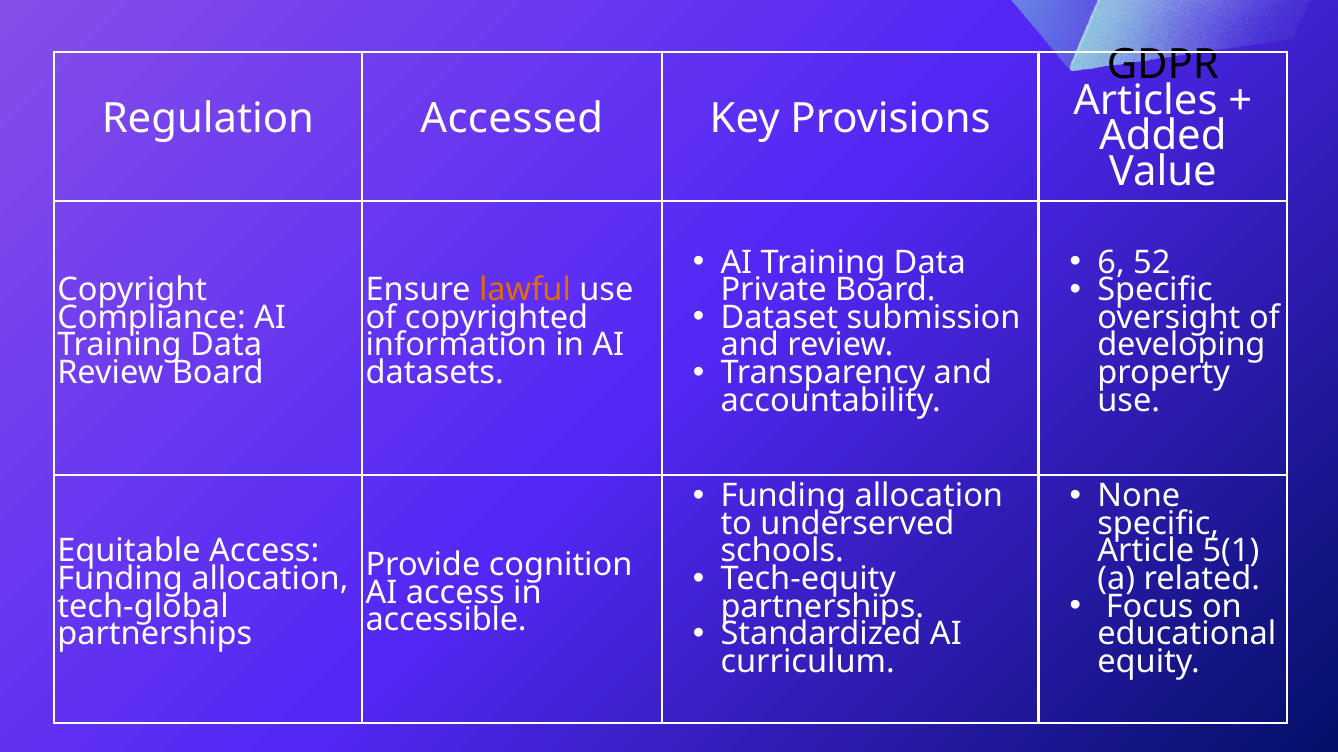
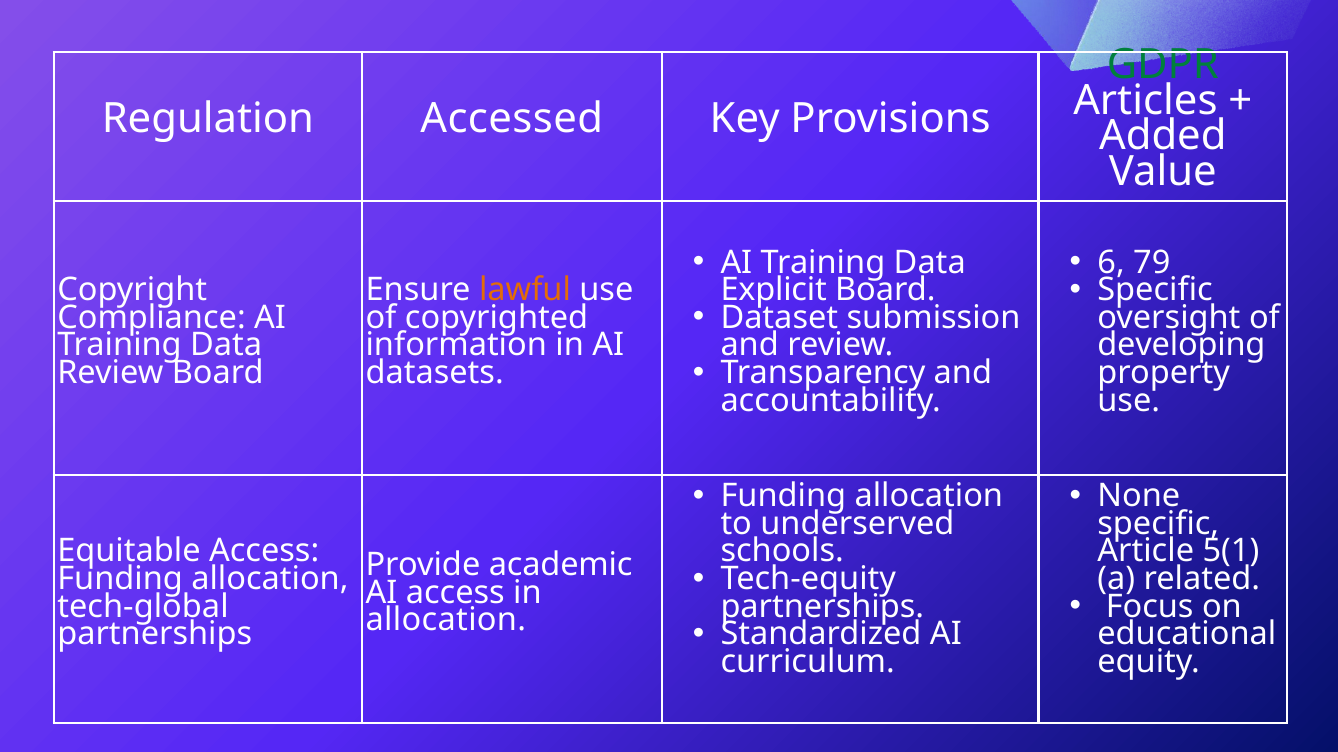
GDPR colour: black -> green
52: 52 -> 79
Private: Private -> Explicit
cognition: cognition -> academic
accessible at (446, 621): accessible -> allocation
